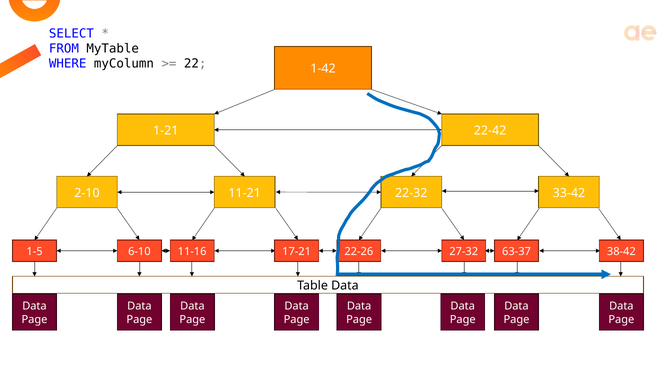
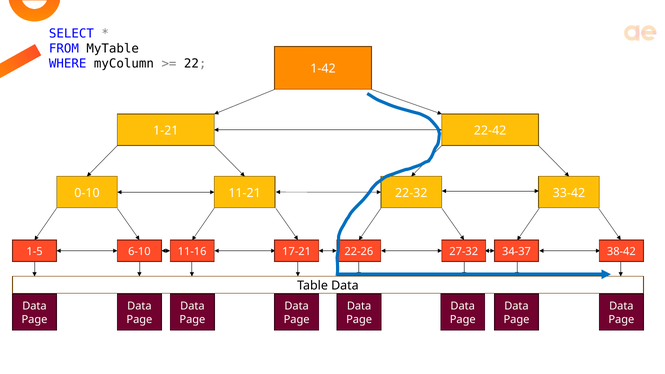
2-10: 2-10 -> 0-10
63-37: 63-37 -> 34-37
